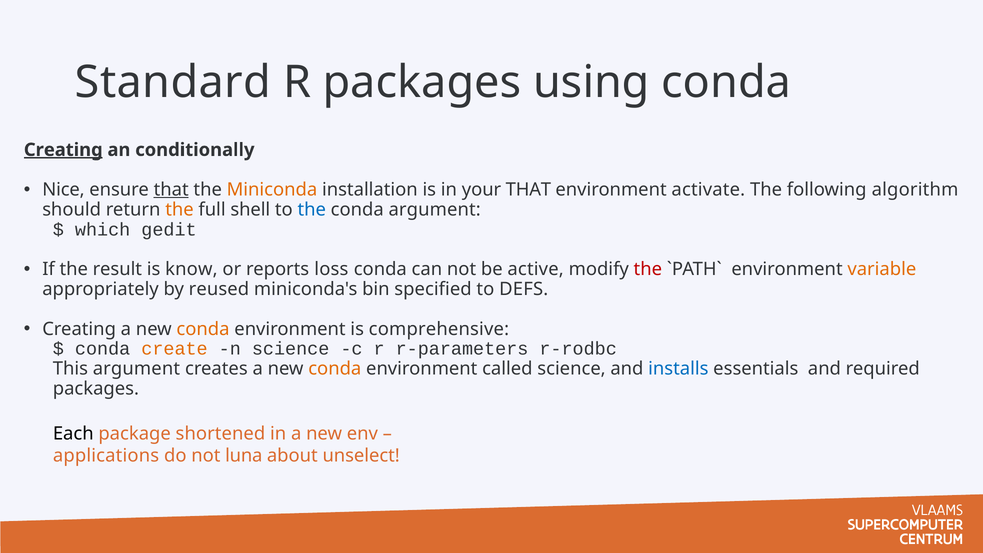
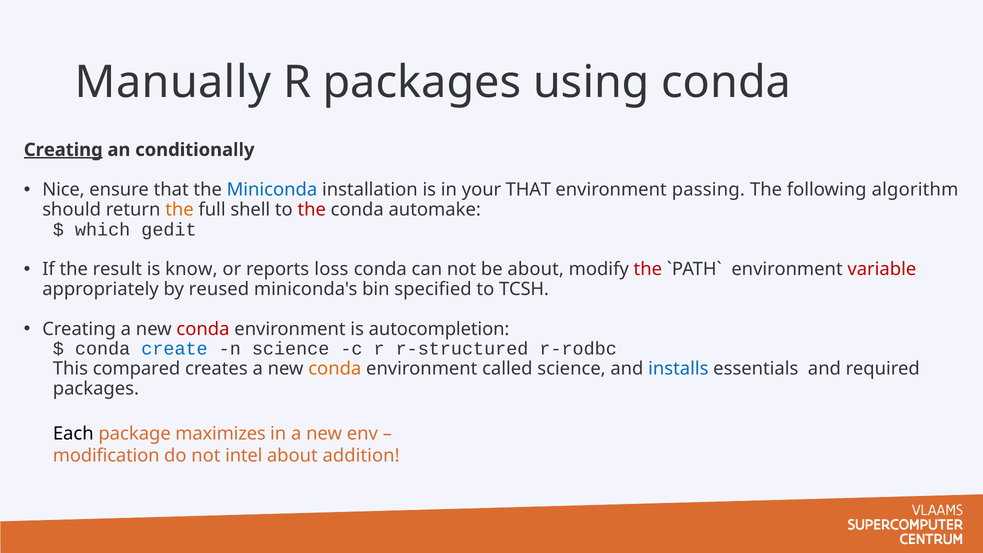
Standard: Standard -> Manually
that at (171, 190) underline: present -> none
Miniconda colour: orange -> blue
activate: activate -> passing
the at (312, 210) colour: blue -> red
conda argument: argument -> automake
be active: active -> about
variable colour: orange -> red
DEFS: DEFS -> TCSH
conda at (203, 329) colour: orange -> red
comprehensive: comprehensive -> autocompletion
create colour: orange -> blue
r-parameters: r-parameters -> r-structured
This argument: argument -> compared
shortened: shortened -> maximizes
applications: applications -> modification
luna: luna -> intel
unselect: unselect -> addition
